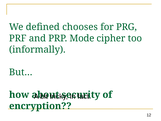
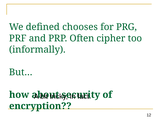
Mode: Mode -> Often
